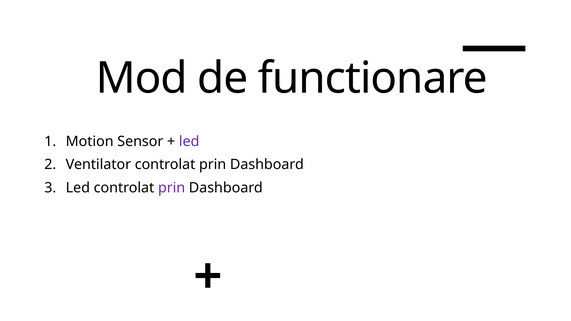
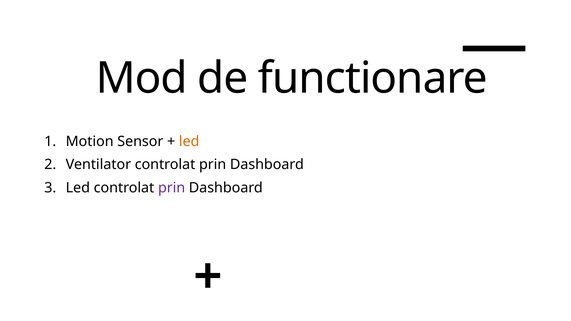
led at (189, 142) colour: purple -> orange
